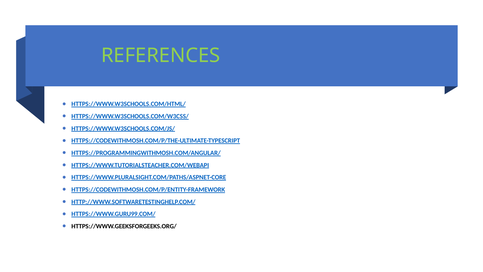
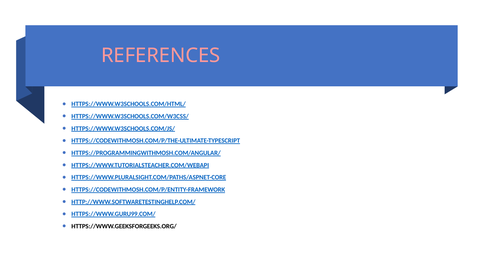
REFERENCES colour: light green -> pink
